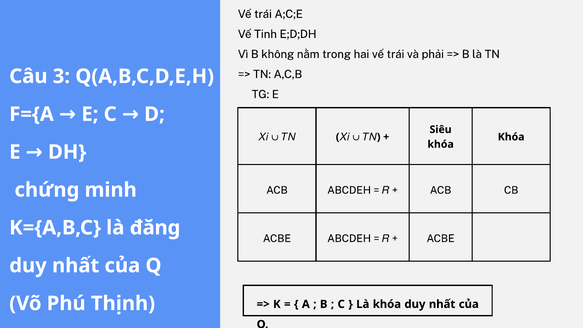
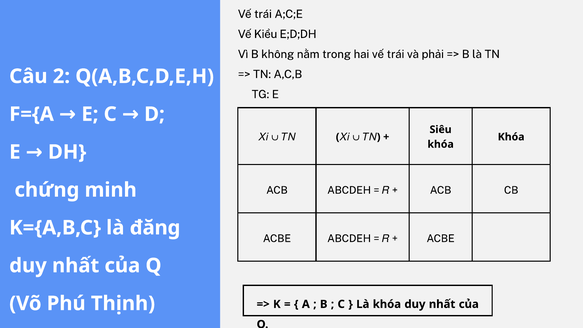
Tinh: Tinh -> Kiều
3: 3 -> 2
